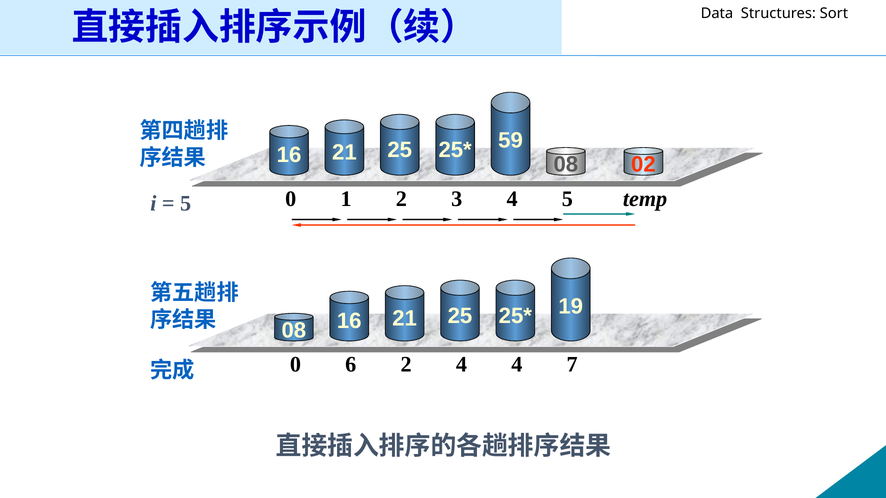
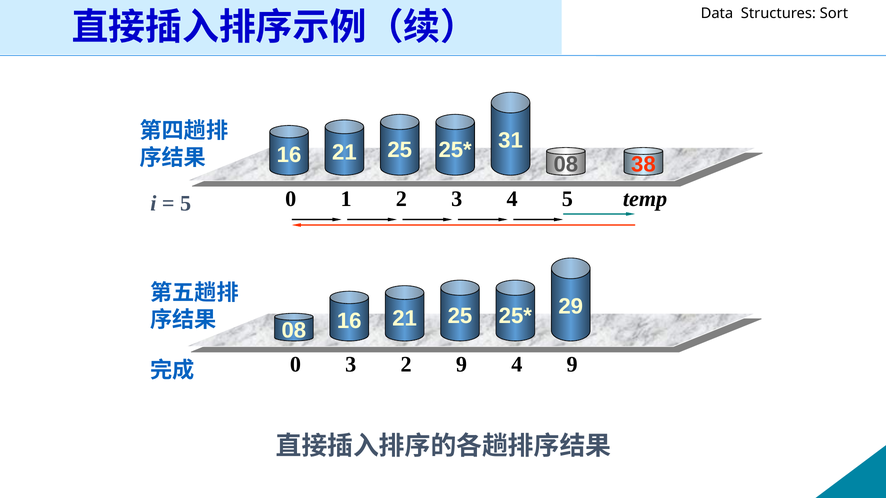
59: 59 -> 31
02: 02 -> 38
19: 19 -> 29
0 6: 6 -> 3
2 4: 4 -> 9
4 7: 7 -> 9
